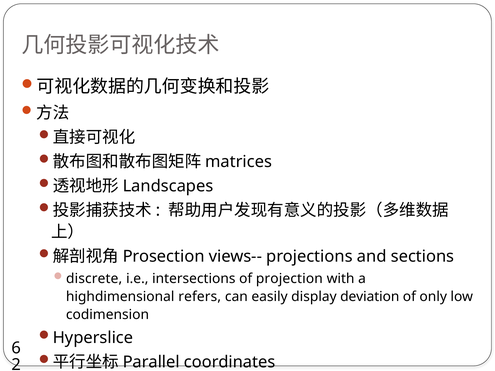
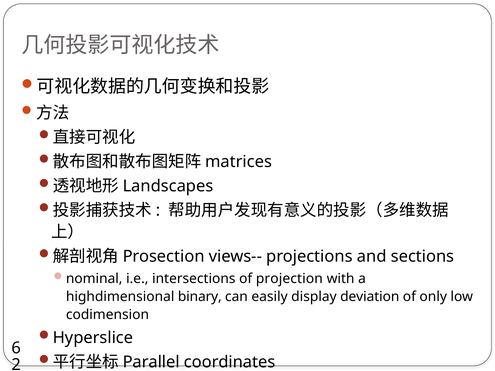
discrete: discrete -> nominal
refers: refers -> binary
